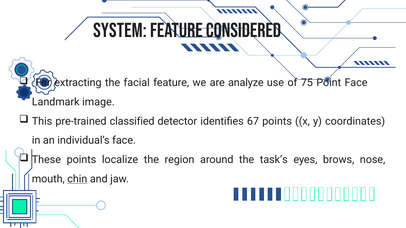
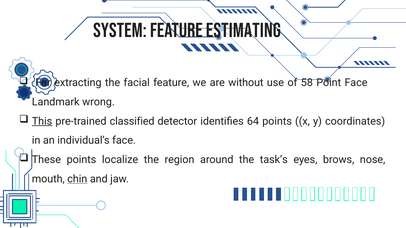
CONSIDERED: CONSIDERED -> ESTIMATING
analyze: analyze -> without
75: 75 -> 58
image: image -> wrong
This underline: none -> present
67: 67 -> 64
